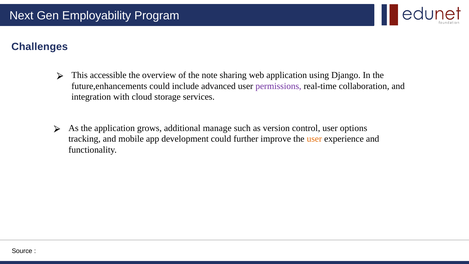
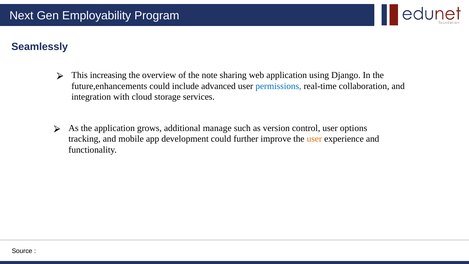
Challenges: Challenges -> Seamlessly
accessible: accessible -> increasing
permissions colour: purple -> blue
